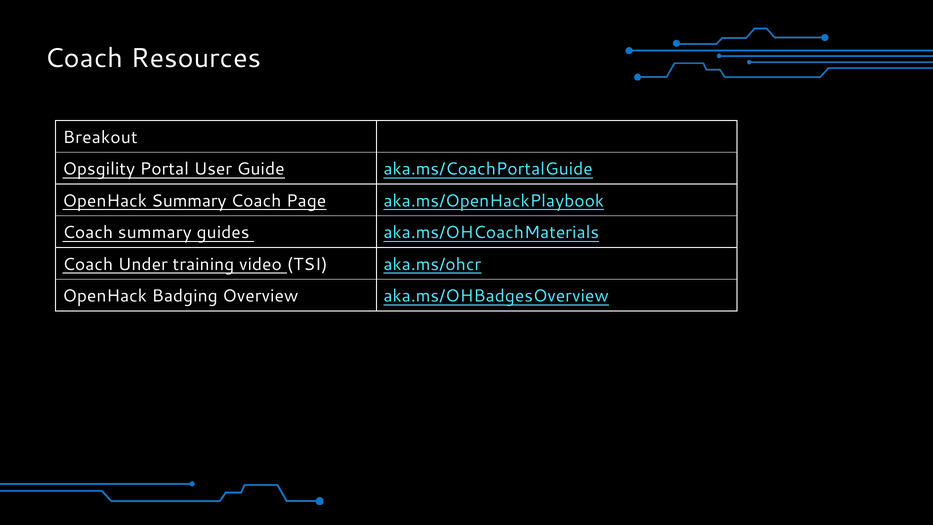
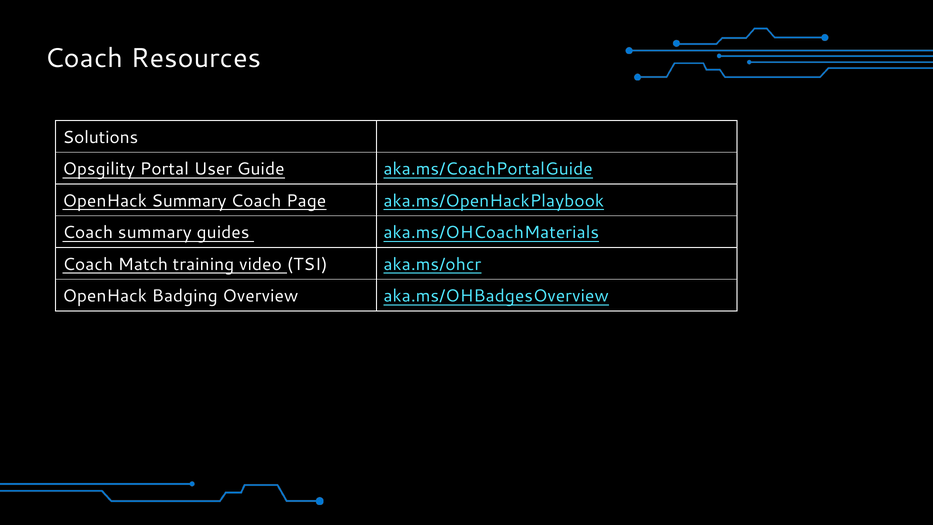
Breakout: Breakout -> Solutions
Under: Under -> Match
